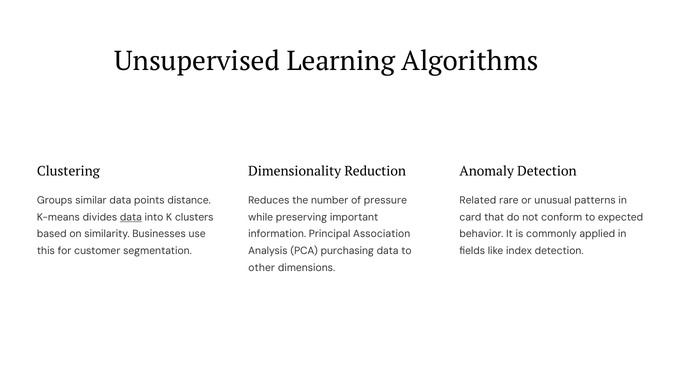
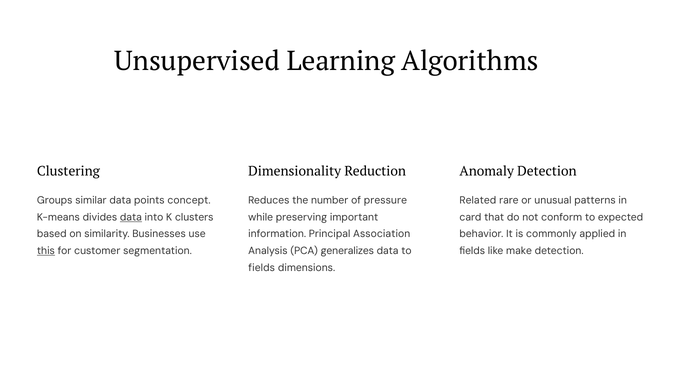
distance: distance -> concept
this underline: none -> present
purchasing: purchasing -> generalizes
index: index -> make
other at (262, 268): other -> fields
